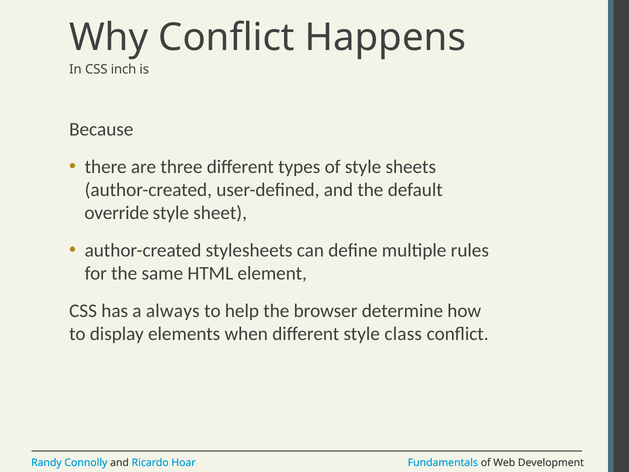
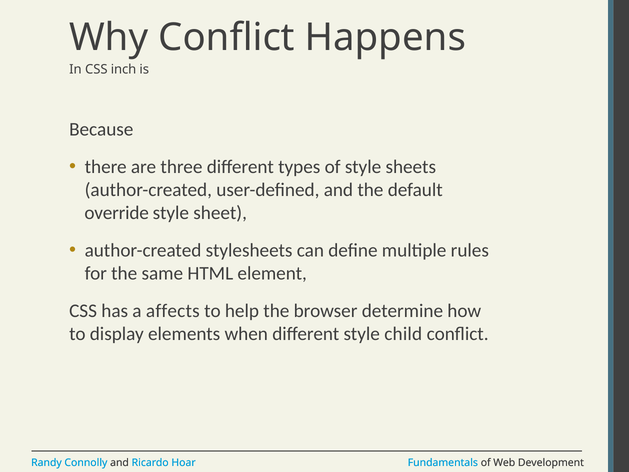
always: always -> affects
class: class -> child
